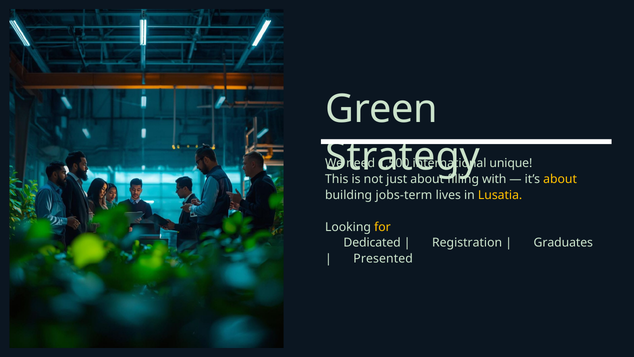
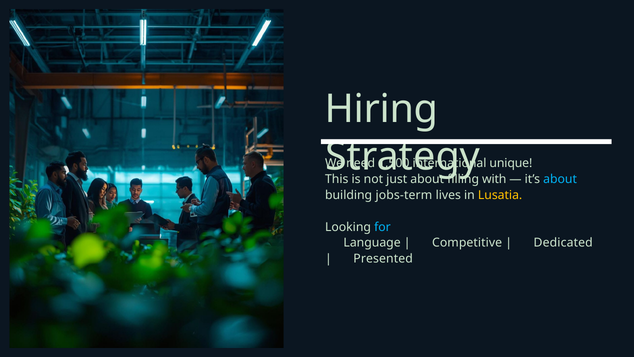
Green: Green -> Hiring
about at (560, 179) colour: yellow -> light blue
for colour: yellow -> light blue
Dedicated: Dedicated -> Language
Registration: Registration -> Competitive
Graduates: Graduates -> Dedicated
